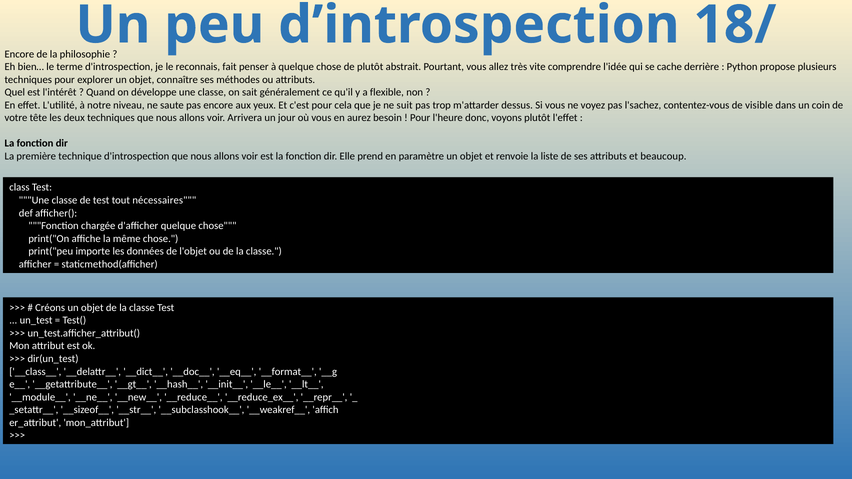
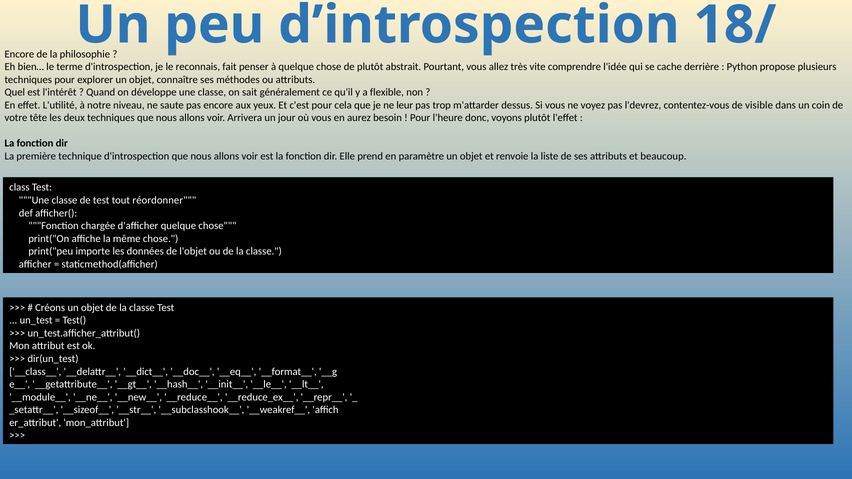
suit: suit -> leur
l'sachez: l'sachez -> l'devrez
nécessaires: nécessaires -> réordonner
